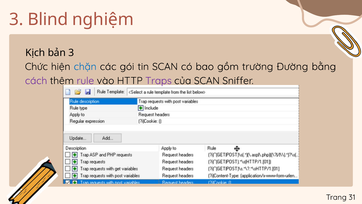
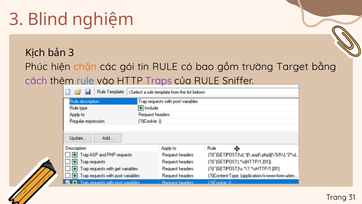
Chức: Chức -> Phúc
chặn colour: blue -> orange
tin SCAN: SCAN -> RULE
Đường: Đường -> Target
rule at (85, 81) colour: purple -> blue
của SCAN: SCAN -> RULE
